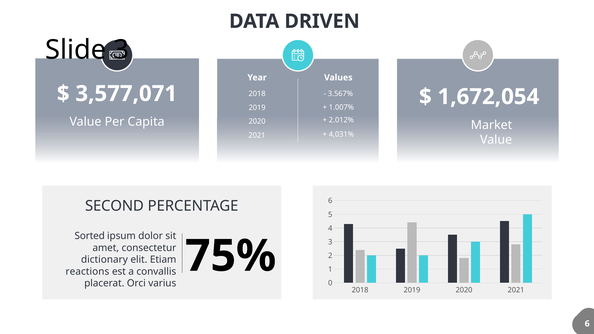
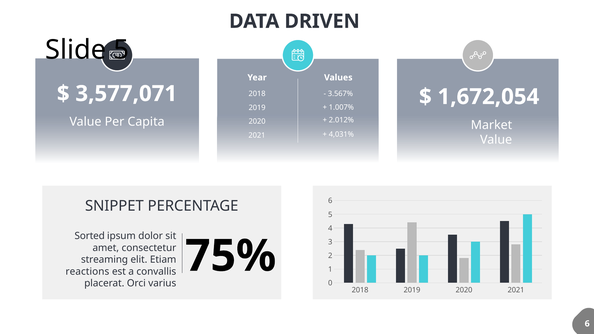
Slide 3: 3 -> 5
SECOND: SECOND -> SNIPPET
dictionary: dictionary -> streaming
